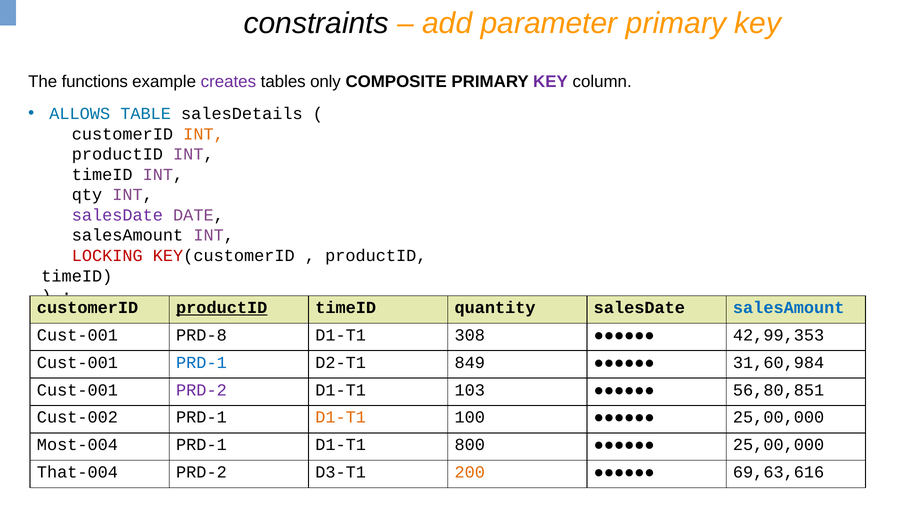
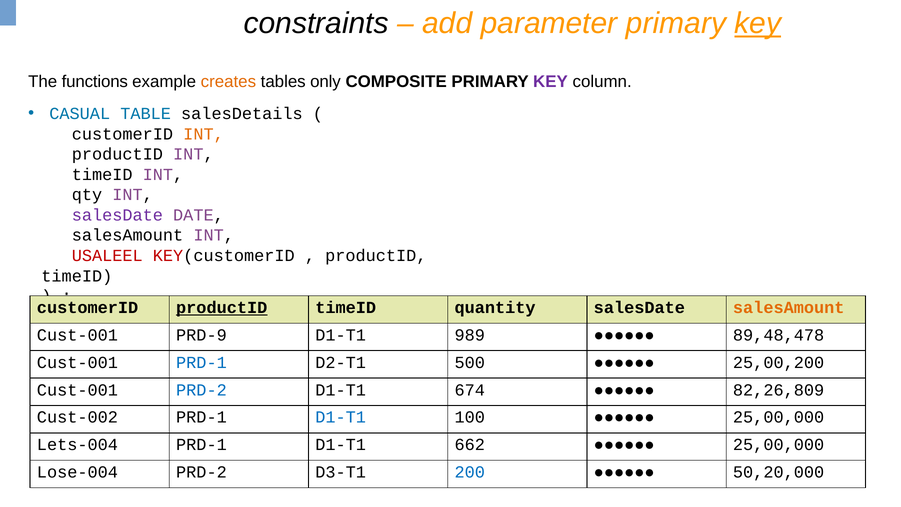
key at (758, 23) underline: none -> present
creates colour: purple -> orange
ALLOWS: ALLOWS -> CASUAL
LOCKING: LOCKING -> USALEEL
salesAmount at (789, 308) colour: blue -> orange
PRD-8: PRD-8 -> PRD-9
308: 308 -> 989
42,99,353: 42,99,353 -> 89,48,478
849: 849 -> 500
31,60,984: 31,60,984 -> 25,00,200
PRD-2 at (201, 390) colour: purple -> blue
103: 103 -> 674
56,80,851: 56,80,851 -> 82,26,809
D1-T1 at (341, 417) colour: orange -> blue
Most-004: Most-004 -> Lets-004
800: 800 -> 662
That-004: That-004 -> Lose-004
200 colour: orange -> blue
69,63,616: 69,63,616 -> 50,20,000
